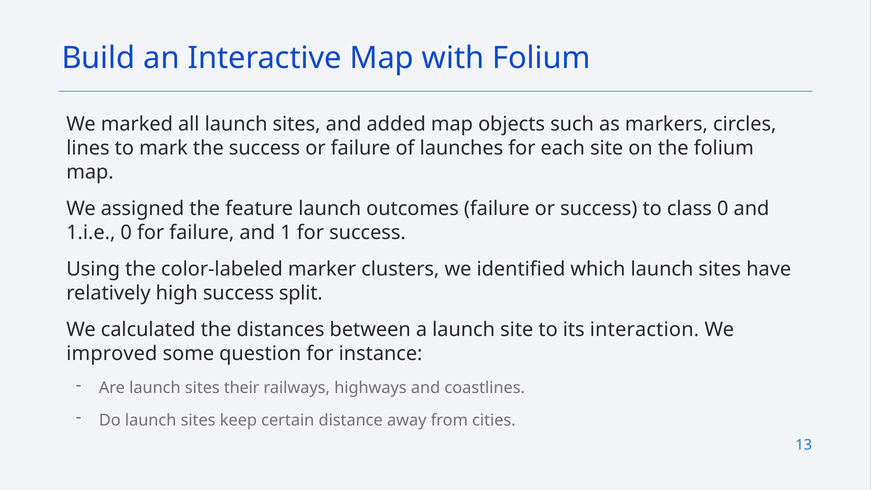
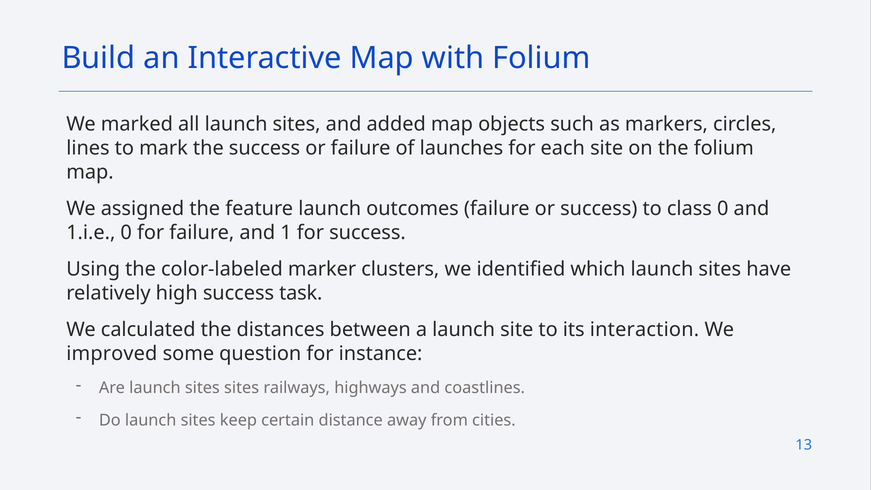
split: split -> task
sites their: their -> sites
